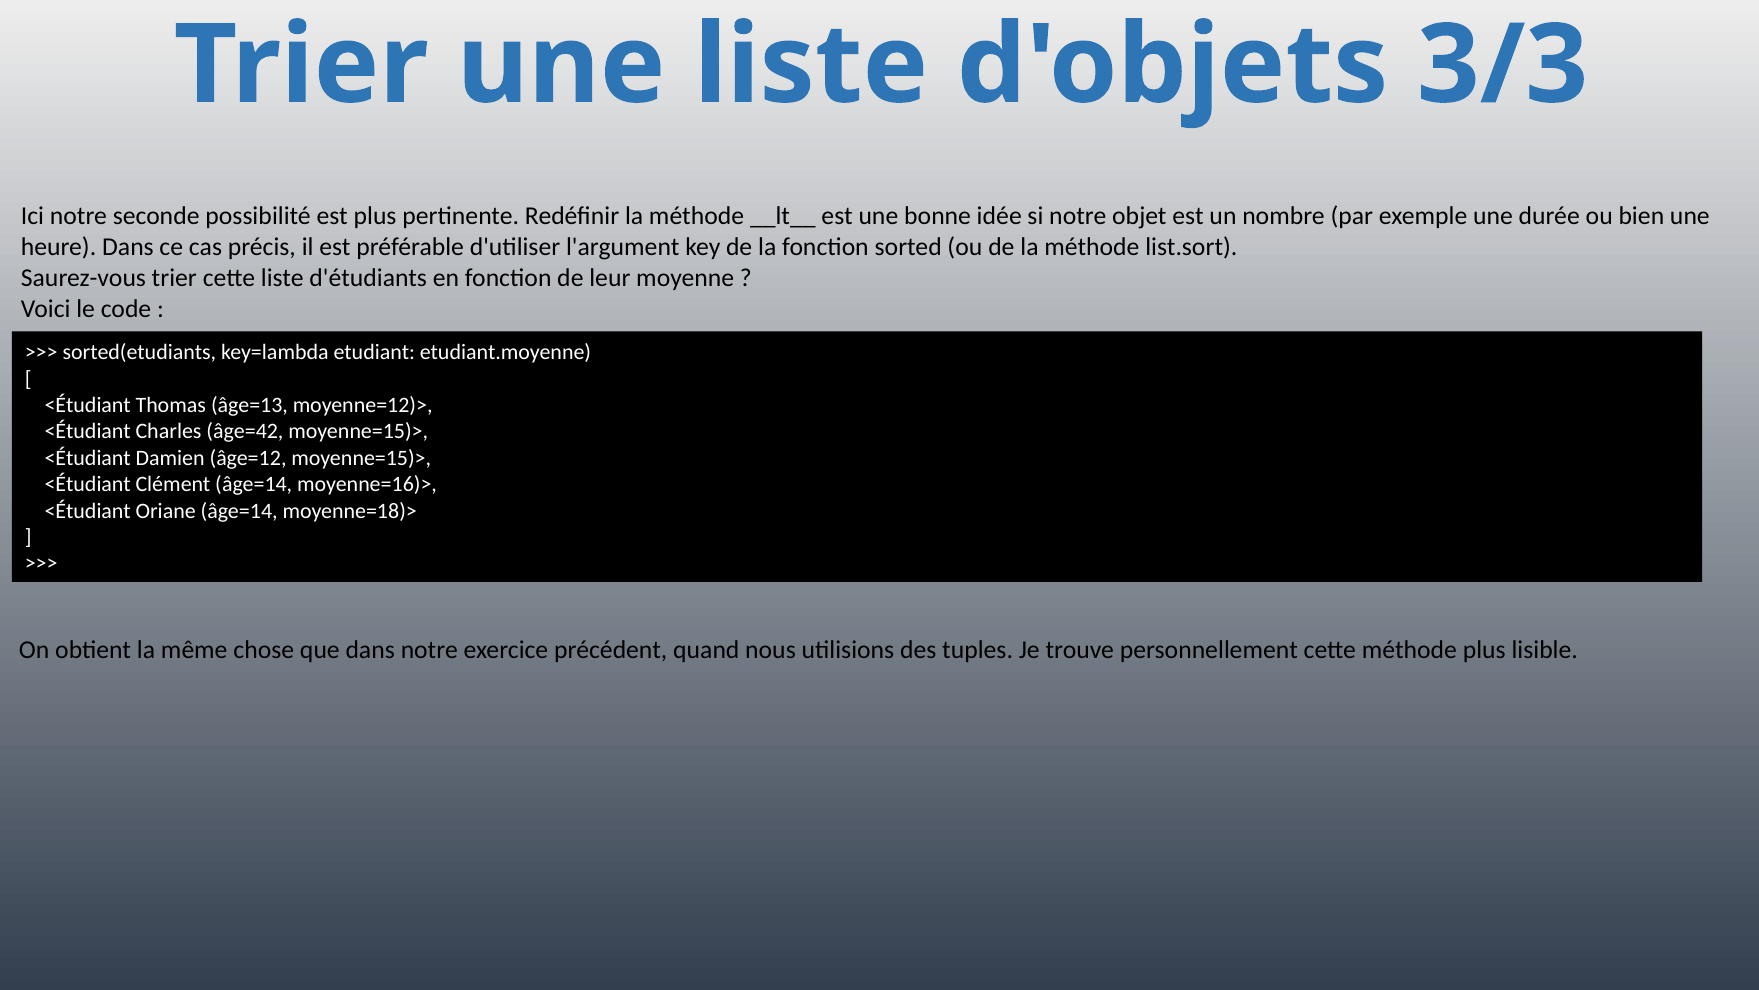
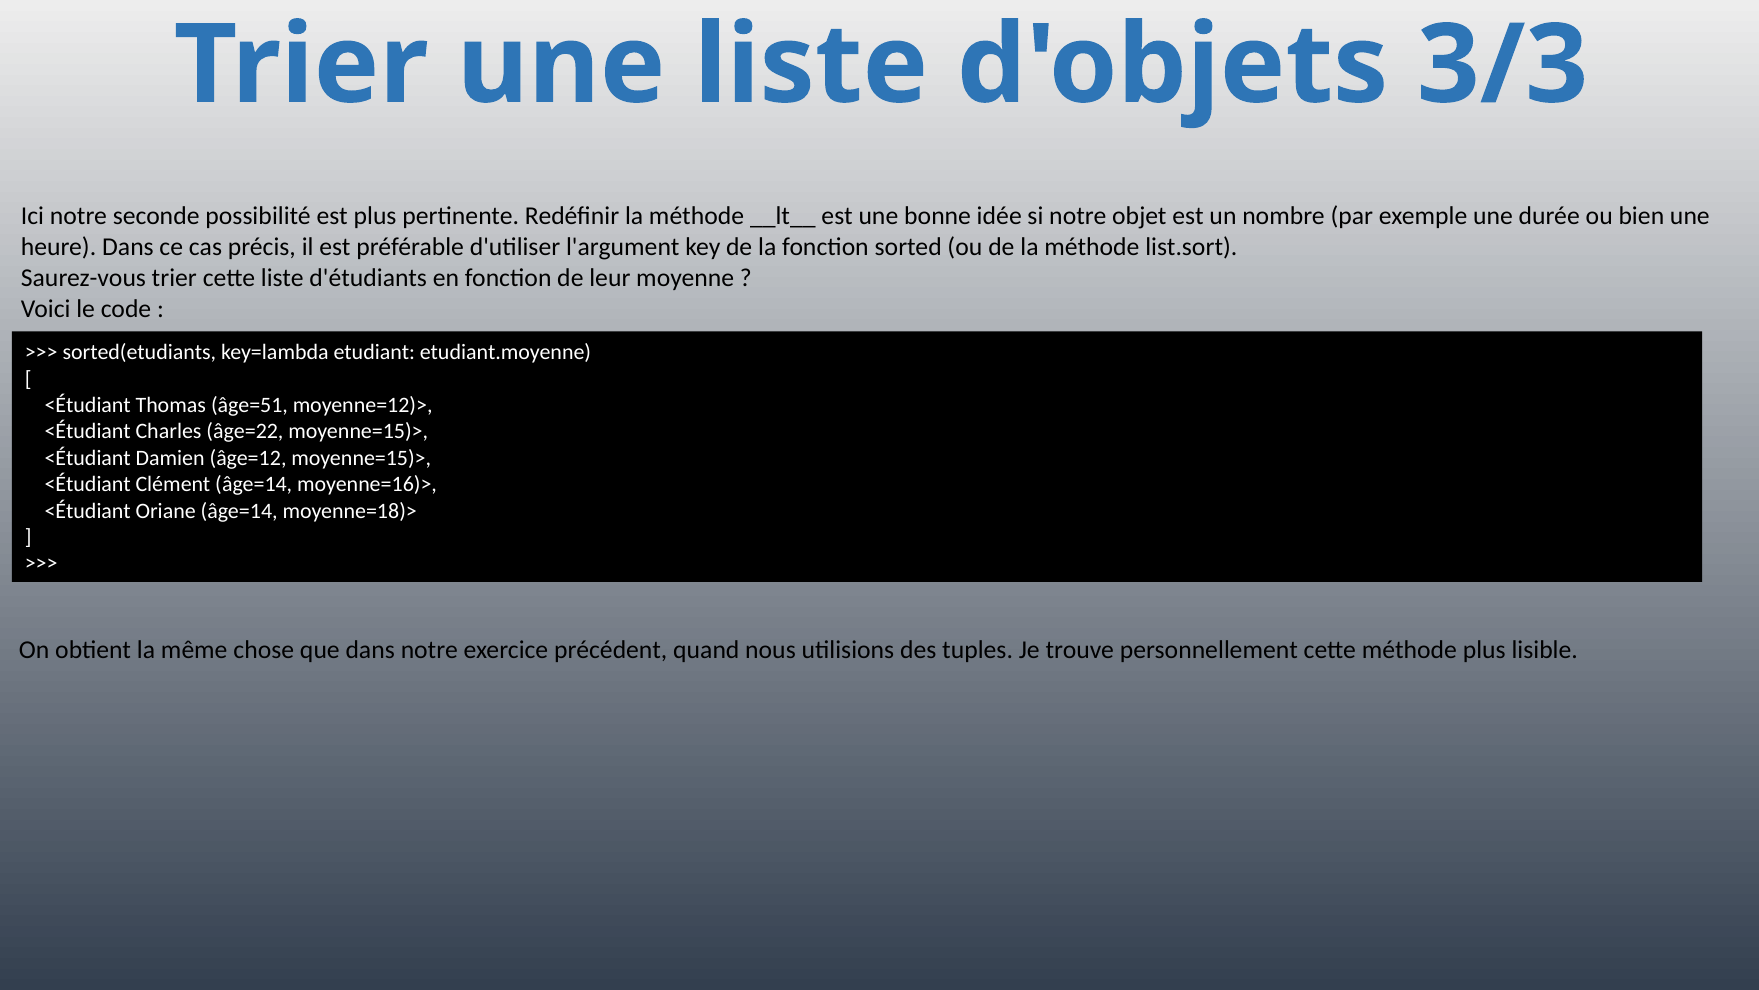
âge=13: âge=13 -> âge=51
âge=42: âge=42 -> âge=22
